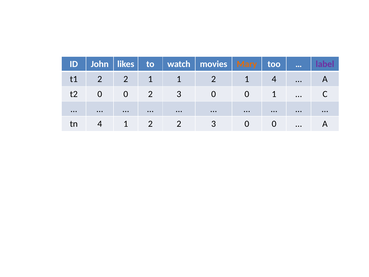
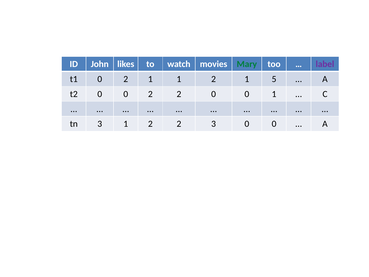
Mary colour: orange -> green
t1 2: 2 -> 0
1 4: 4 -> 5
0 2 3: 3 -> 2
tn 4: 4 -> 3
